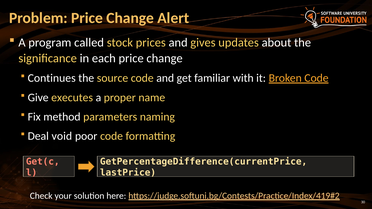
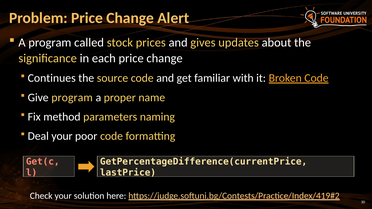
Give executes: executes -> program
Deal void: void -> your
